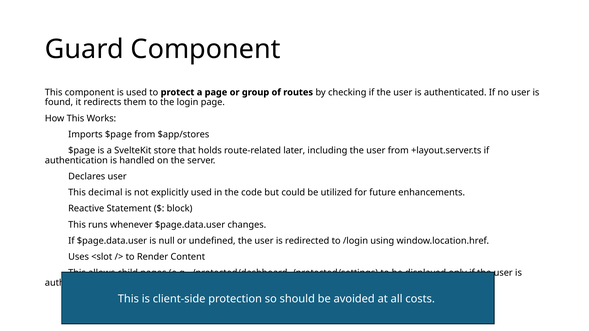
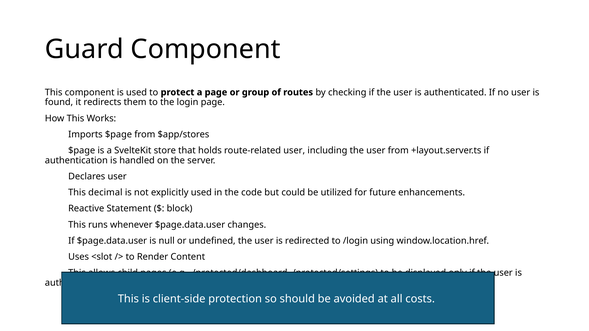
route-related later: later -> user
